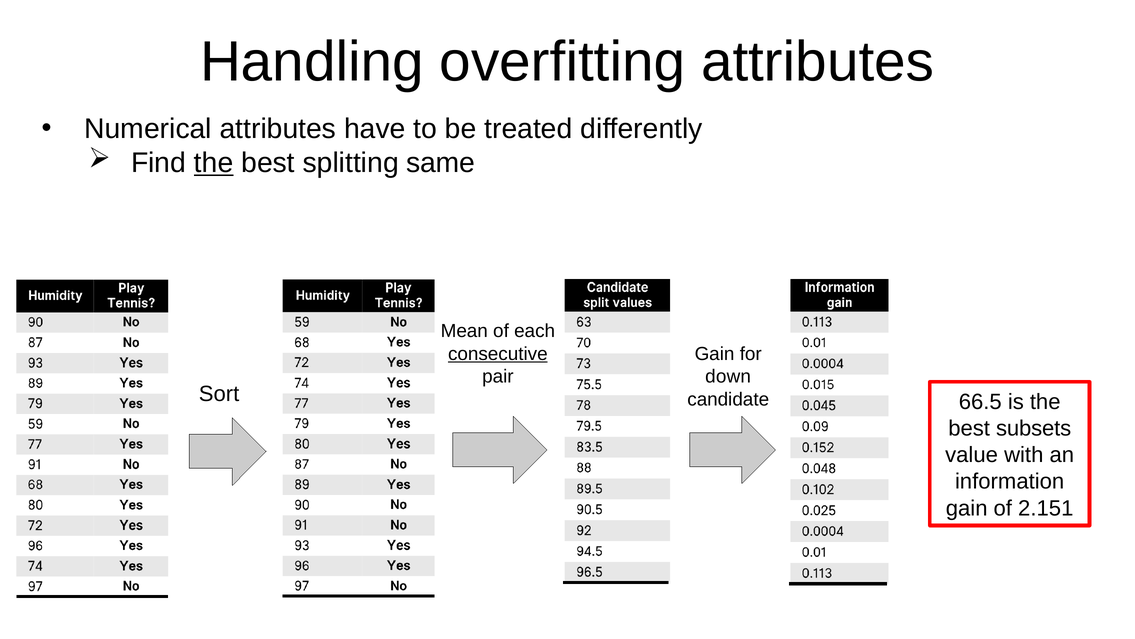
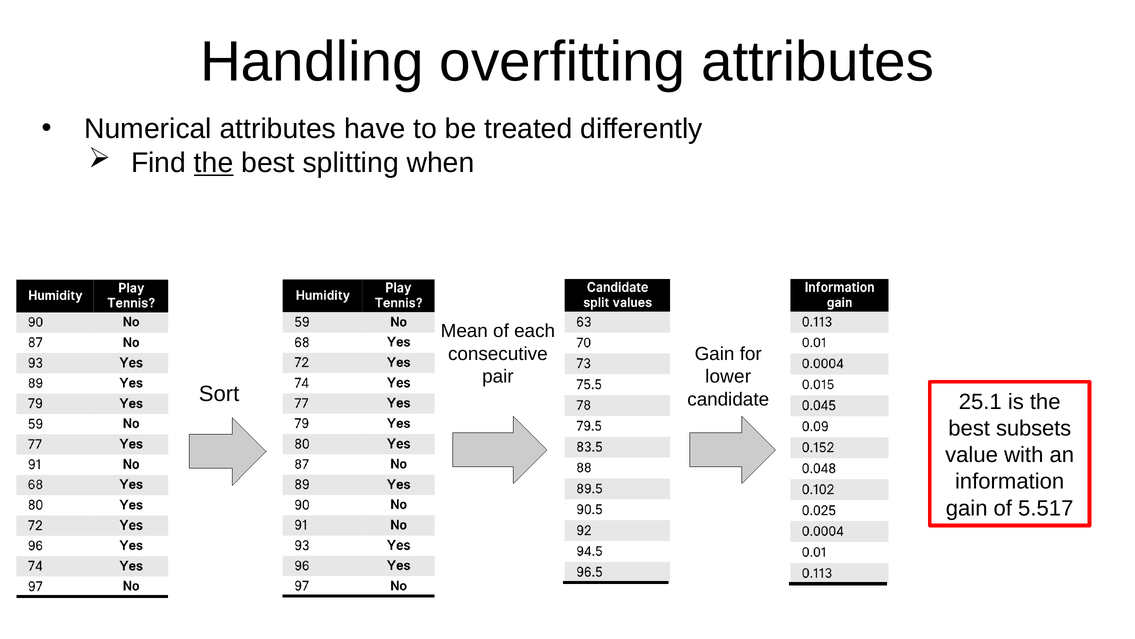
same: same -> when
consecutive underline: present -> none
down: down -> lower
66.5: 66.5 -> 25.1
2.151: 2.151 -> 5.517
